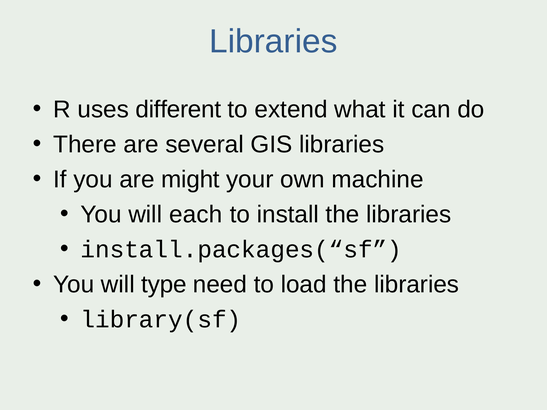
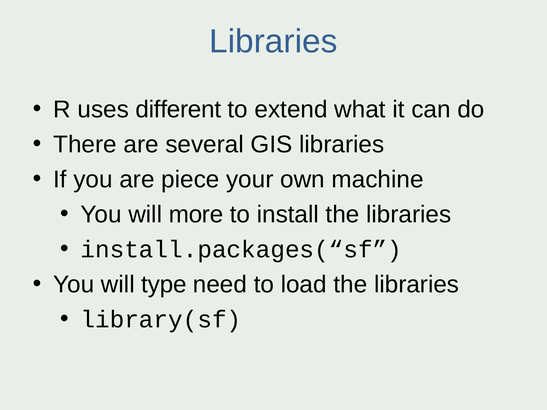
might: might -> piece
each: each -> more
